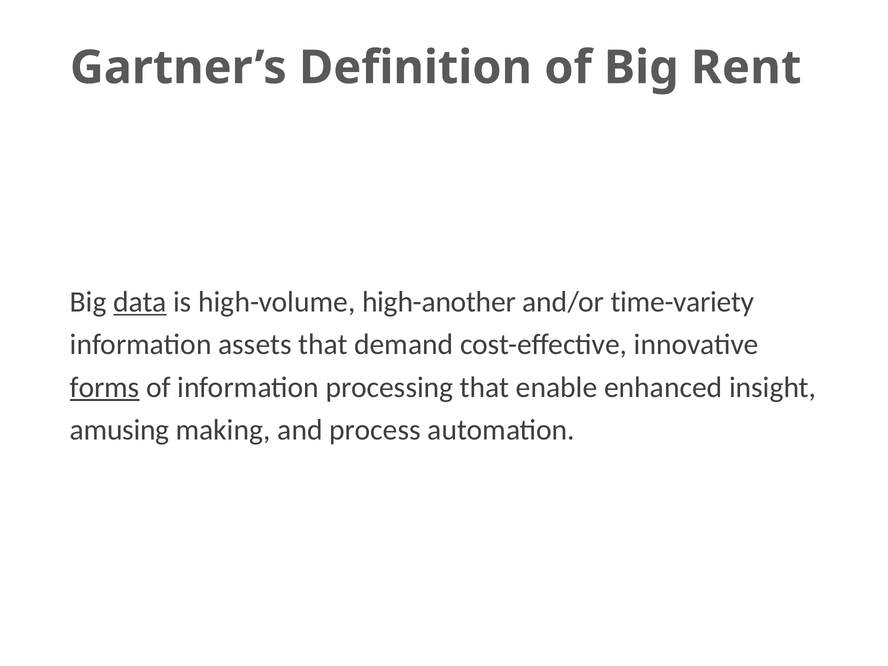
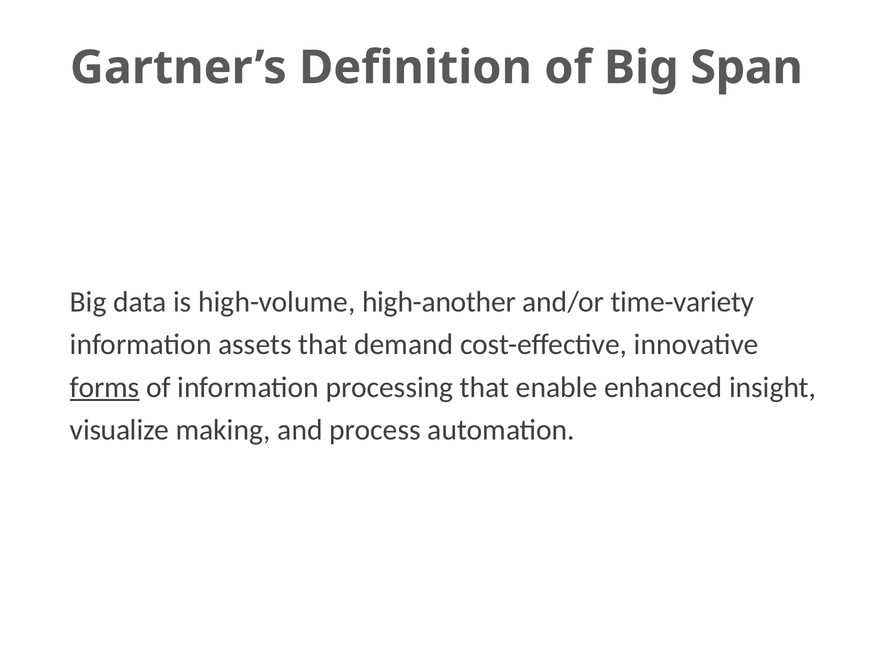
Rent: Rent -> Span
data underline: present -> none
amusing: amusing -> visualize
